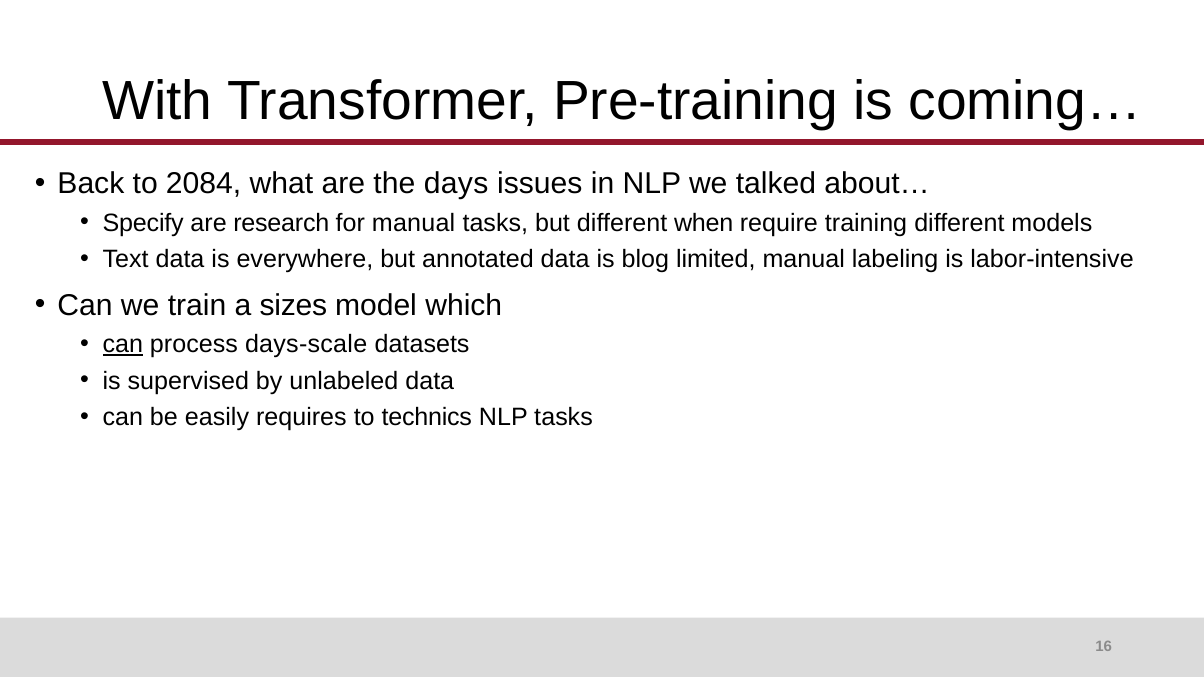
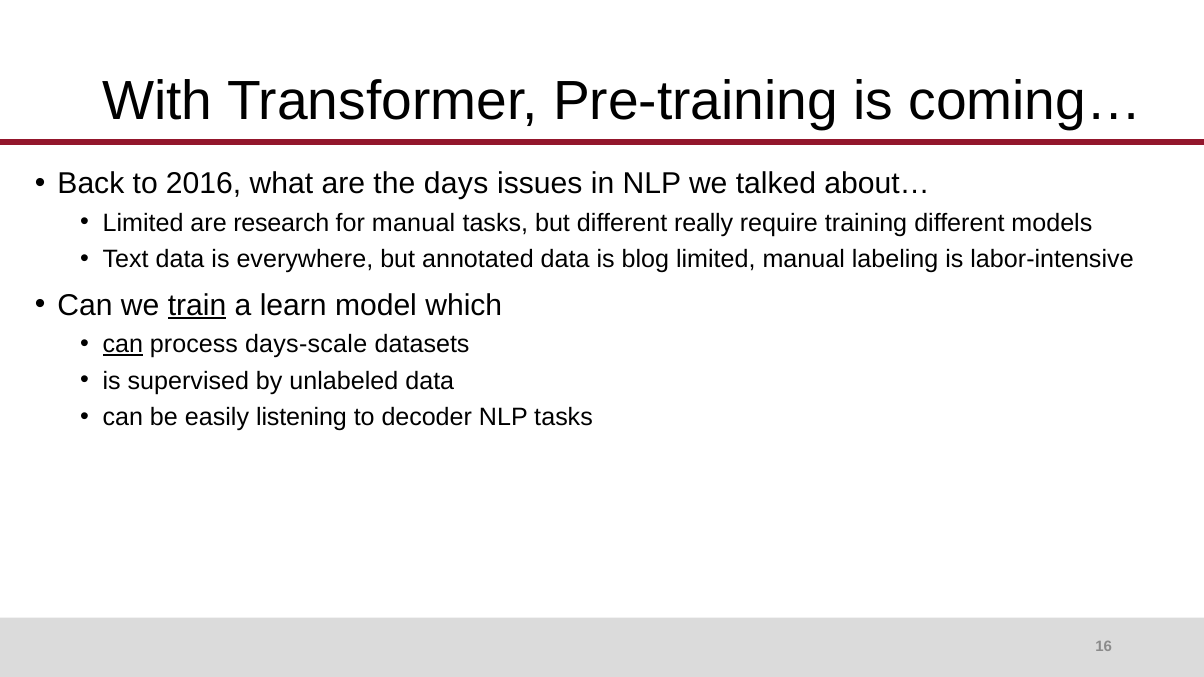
2084: 2084 -> 2016
Specify at (143, 223): Specify -> Limited
when: when -> really
train underline: none -> present
sizes: sizes -> learn
requires: requires -> listening
technics: technics -> decoder
